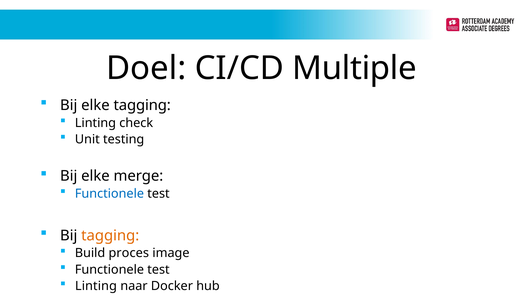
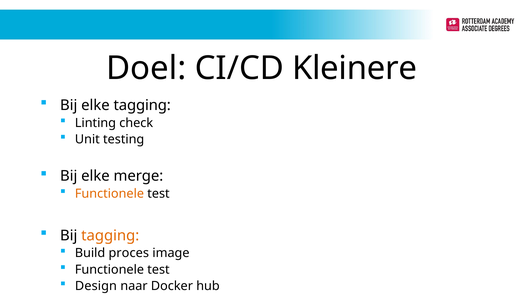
Multiple: Multiple -> Kleinere
Functionele at (109, 194) colour: blue -> orange
Linting at (96, 286): Linting -> Design
